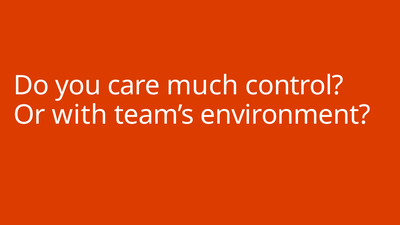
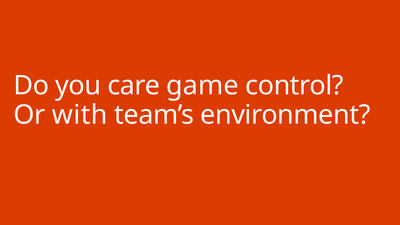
much: much -> game
